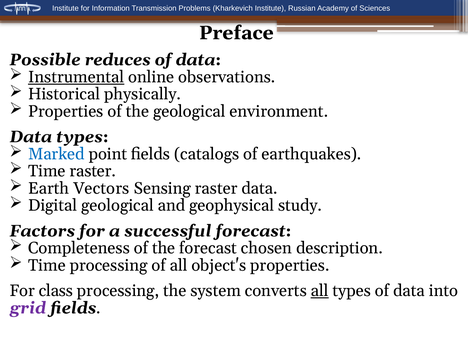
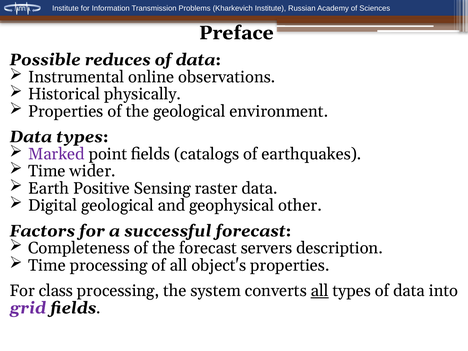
Instrumental underline: present -> none
Marked colour: blue -> purple
Time raster: raster -> wider
Vectors: Vectors -> Positive
study: study -> other
chosen: chosen -> servers
